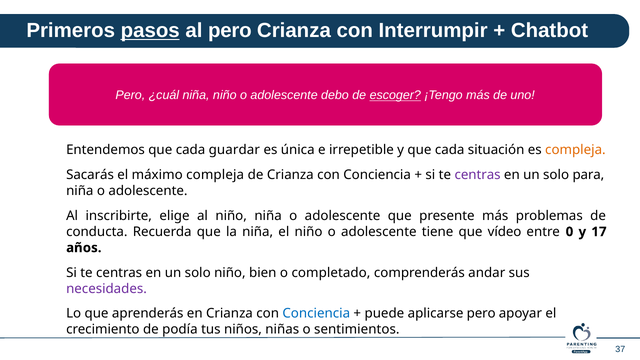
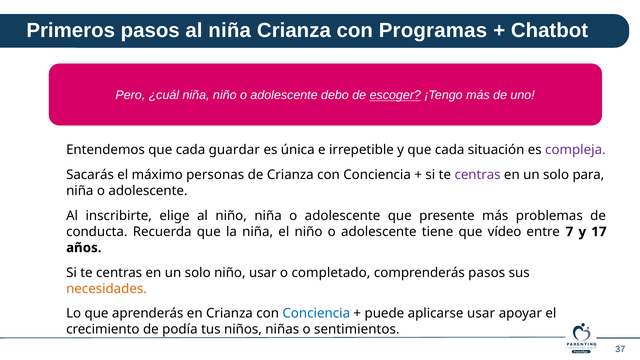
pasos at (150, 31) underline: present -> none
al pero: pero -> niña
Interrumpir: Interrumpir -> Programas
compleja at (575, 150) colour: orange -> purple
máximo compleja: compleja -> personas
0: 0 -> 7
niño bien: bien -> usar
comprenderás andar: andar -> pasos
necesidades colour: purple -> orange
aplicarse pero: pero -> usar
